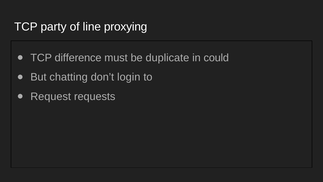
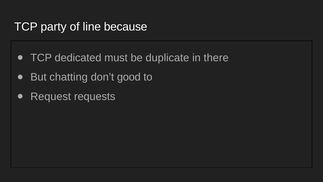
proxying: proxying -> because
difference: difference -> dedicated
could: could -> there
login: login -> good
